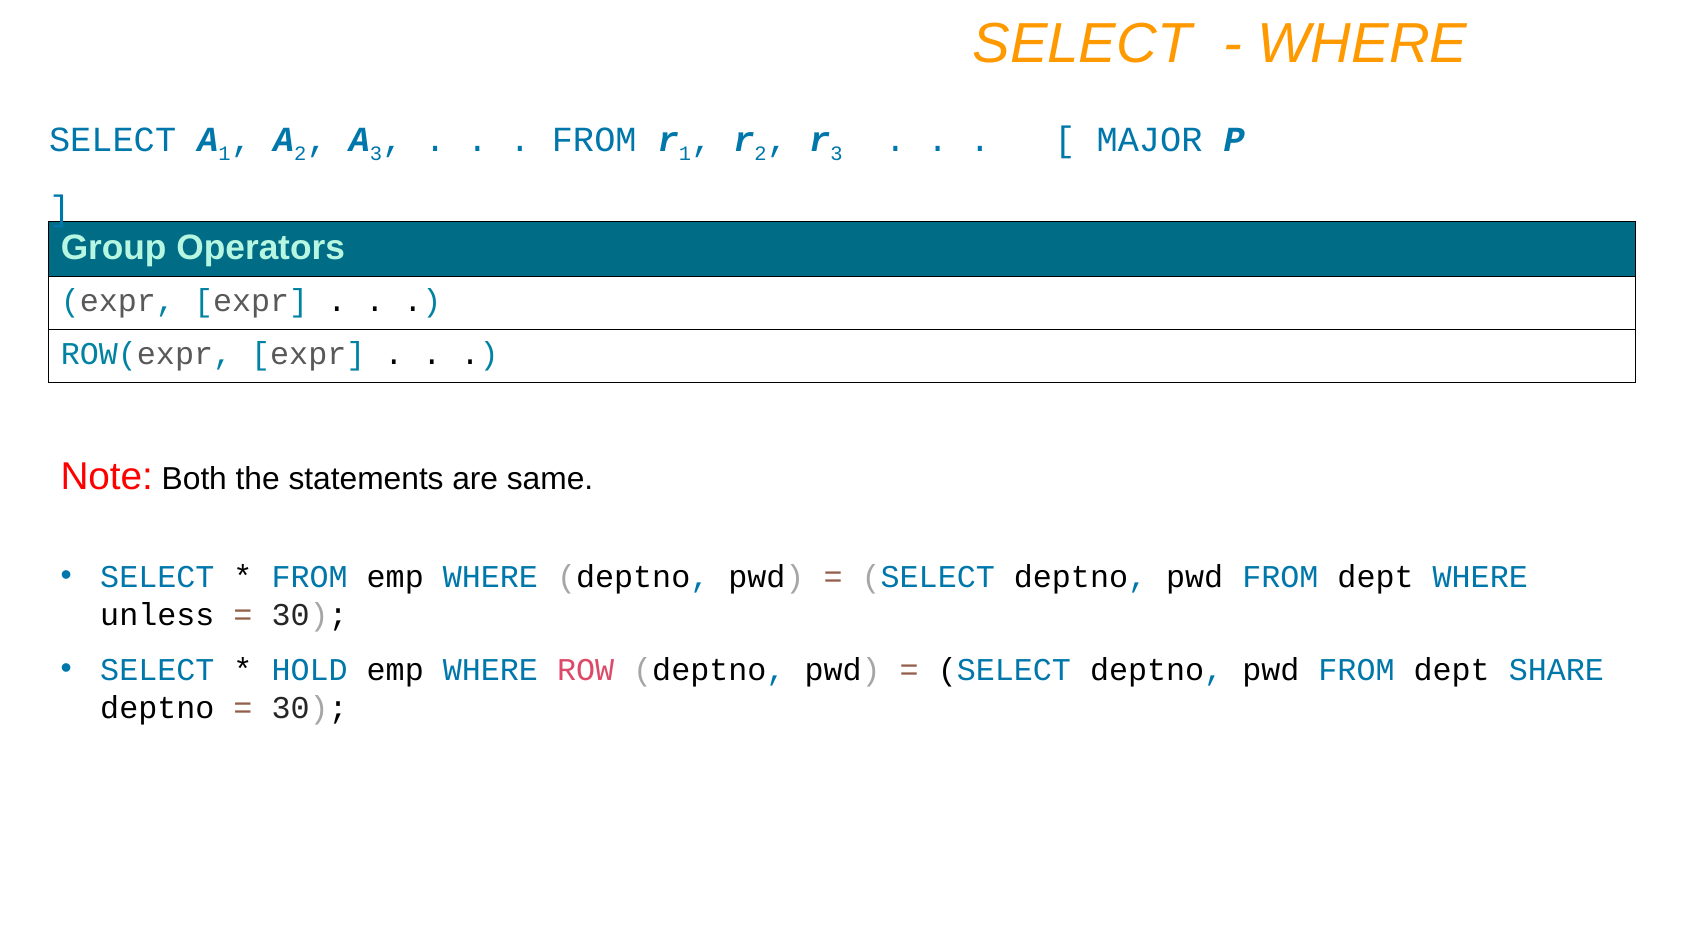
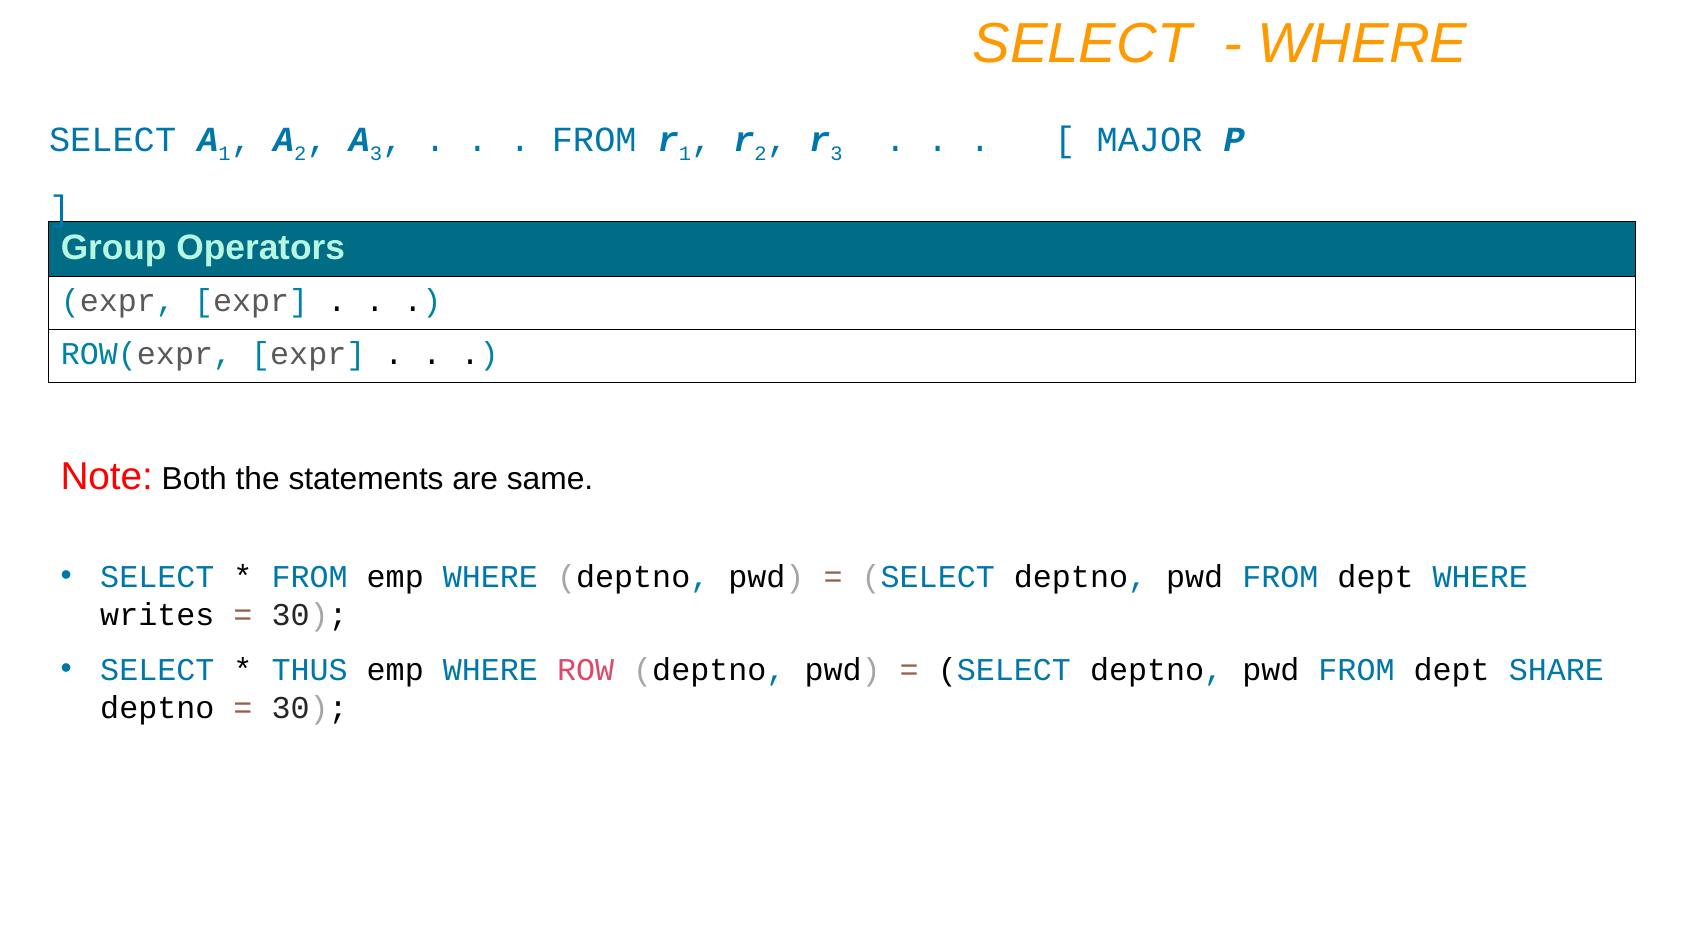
unless: unless -> writes
HOLD: HOLD -> THUS
